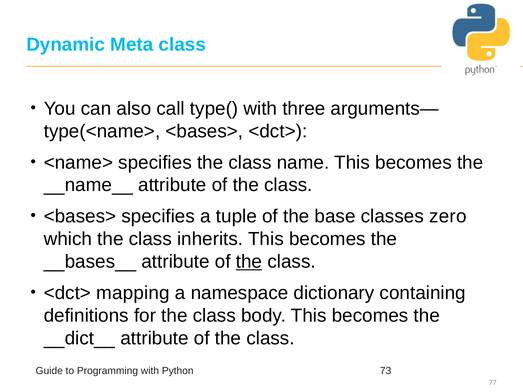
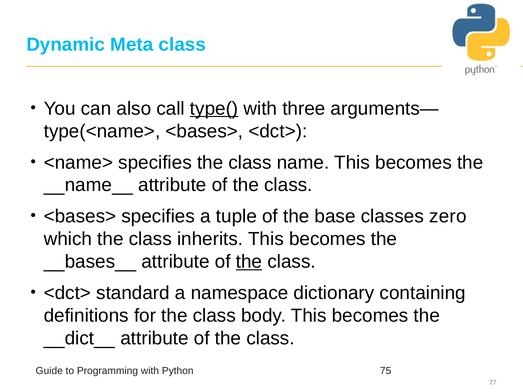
type( underline: none -> present
mapping: mapping -> standard
73: 73 -> 75
